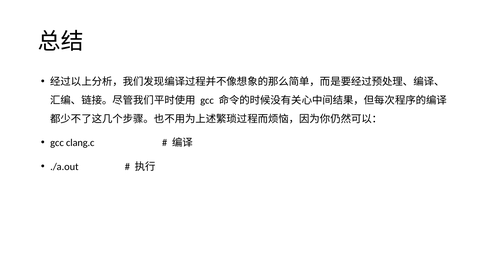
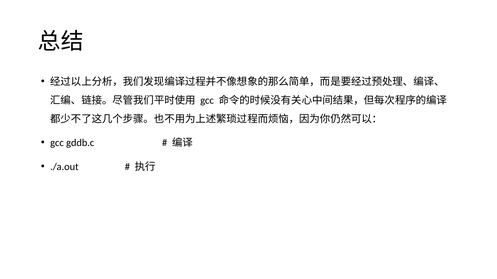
clang.c: clang.c -> gddb.c
